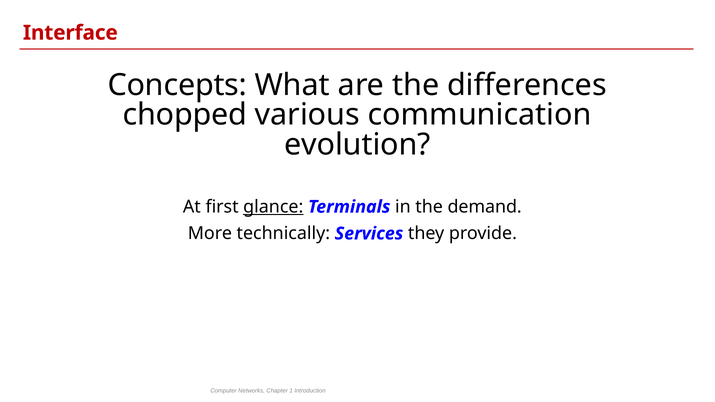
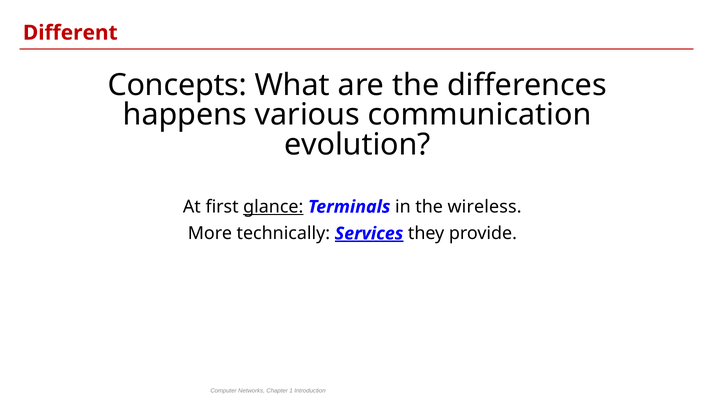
Interface: Interface -> Different
chopped: chopped -> happens
demand: demand -> wireless
Services underline: none -> present
